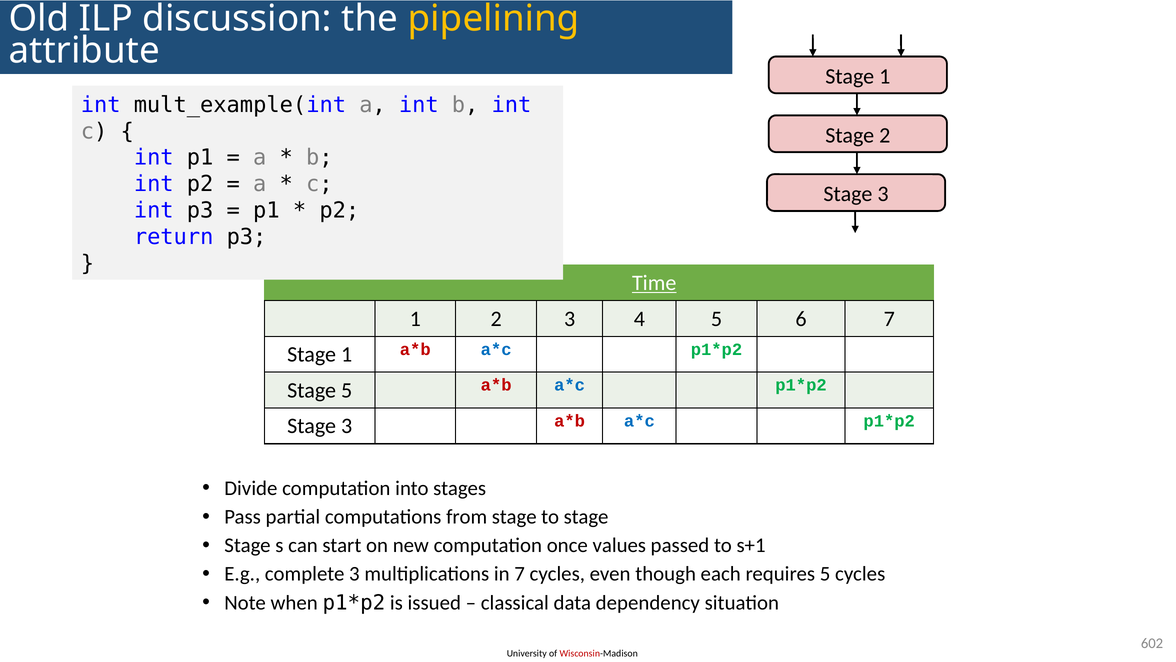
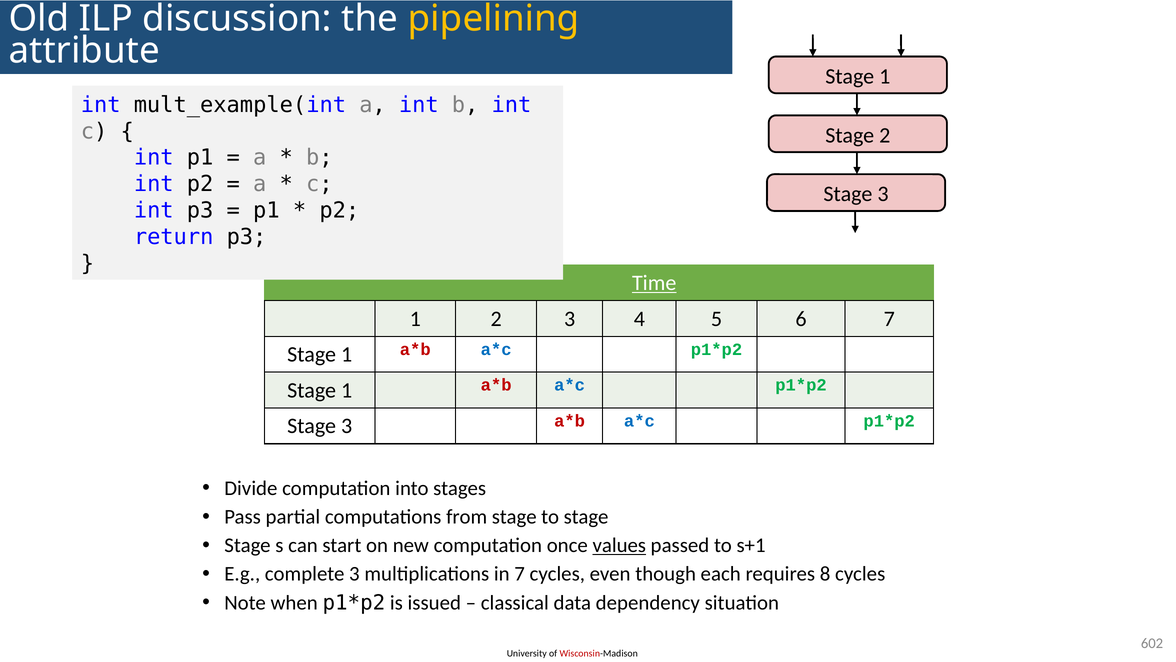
5 at (347, 390): 5 -> 1
values underline: none -> present
requires 5: 5 -> 8
